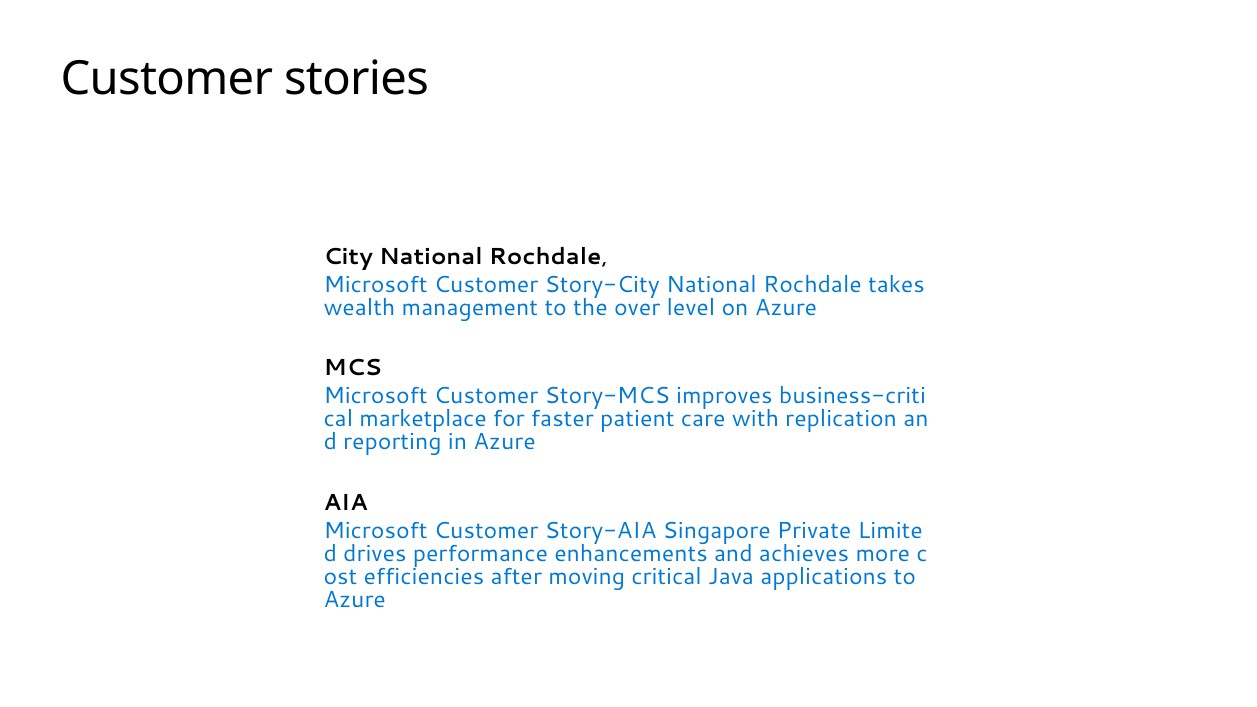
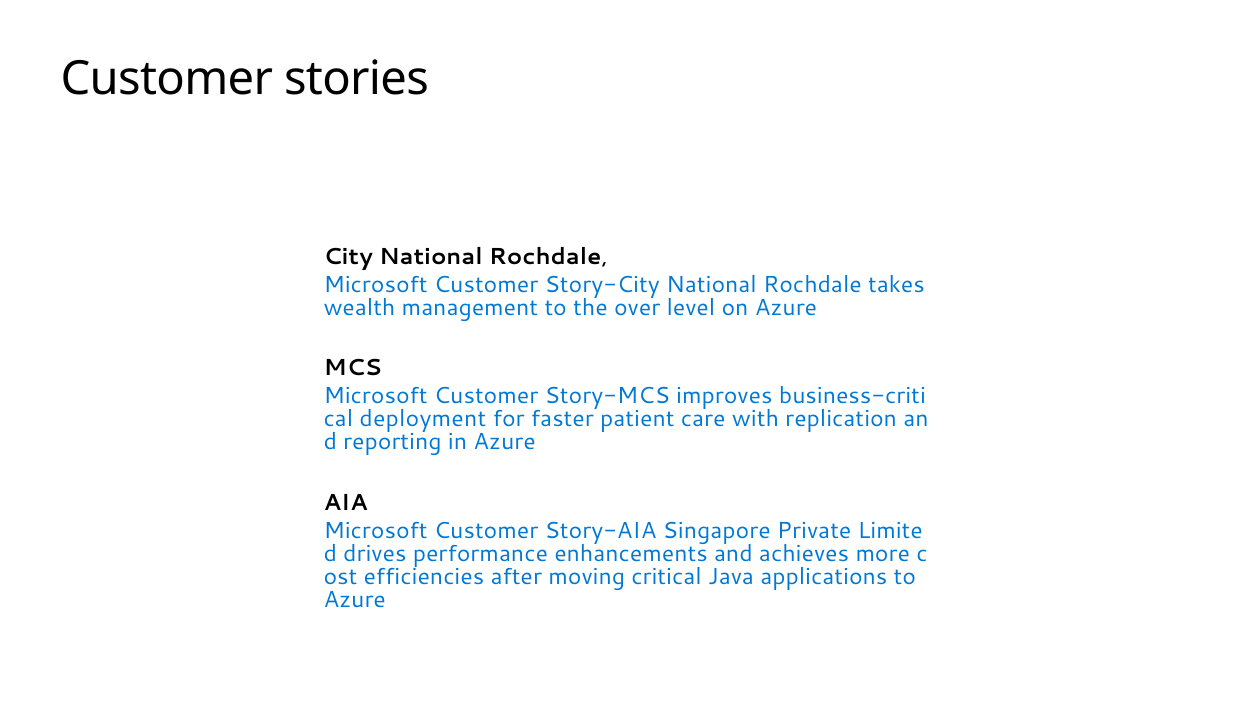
marketplace: marketplace -> deployment
